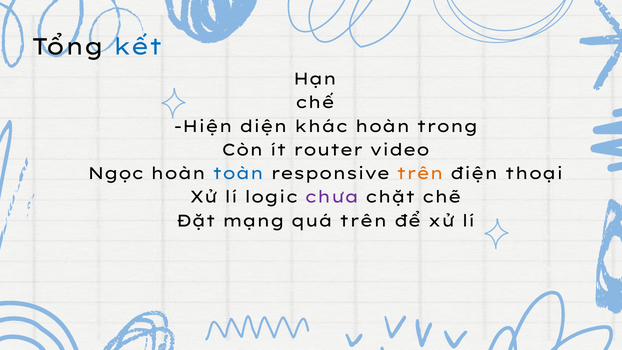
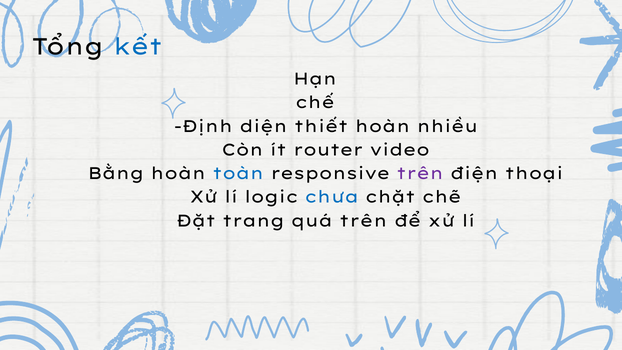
Hiện: Hiện -> Định
khác: khác -> thiết
trong: trong -> nhiều
Ngọc: Ngọc -> Bằng
trên at (420, 174) colour: orange -> purple
chưa colour: purple -> blue
mạng: mạng -> trang
